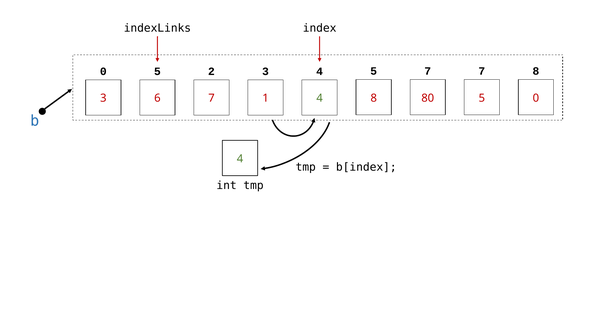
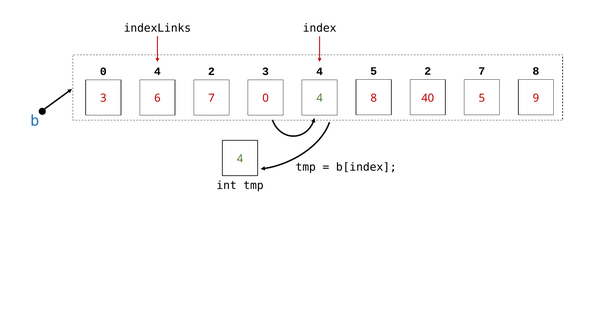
5 7: 7 -> 2
5 at (157, 71): 5 -> 4
80: 80 -> 40
5 0: 0 -> 9
7 1: 1 -> 0
